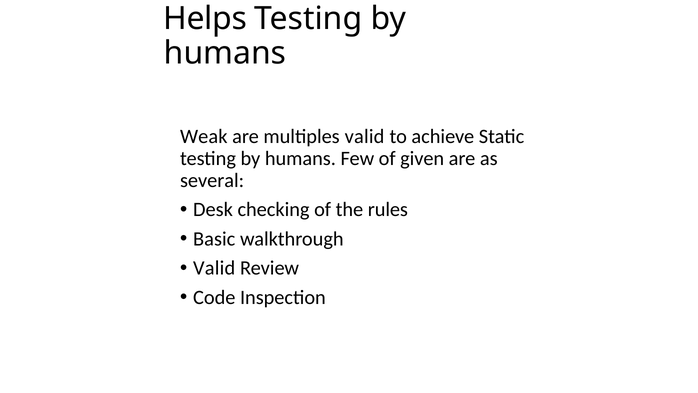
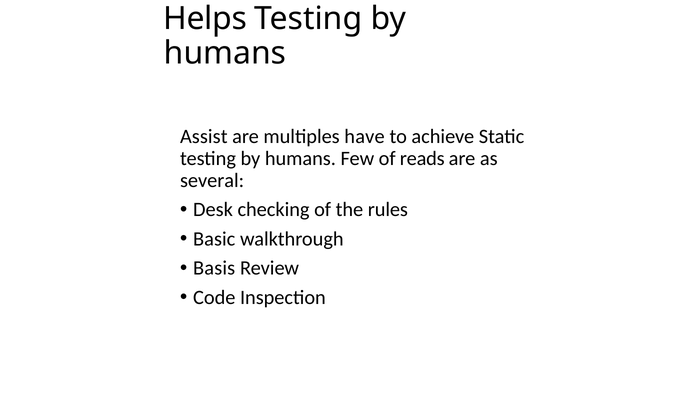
Weak: Weak -> Assist
multiples valid: valid -> have
given: given -> reads
Valid at (214, 268): Valid -> Basis
